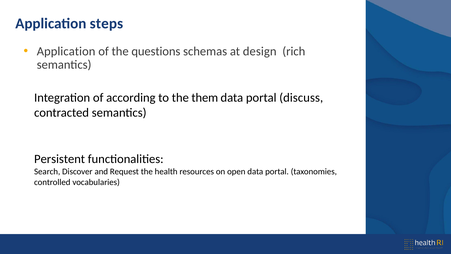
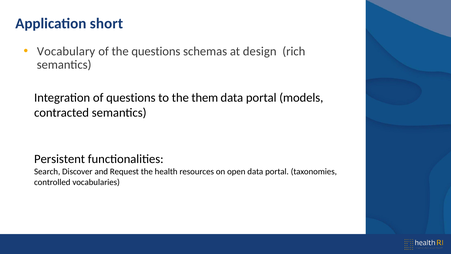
steps: steps -> short
Application at (66, 51): Application -> Vocabulary
of according: according -> questions
discuss: discuss -> models
